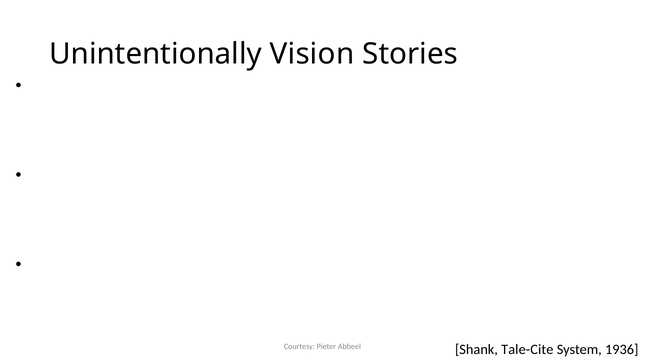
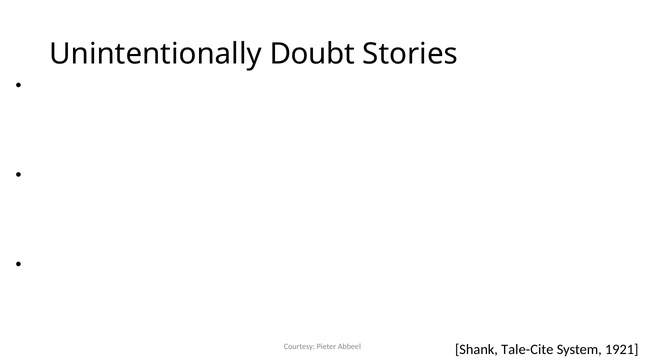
Vision: Vision -> Doubt
1936: 1936 -> 1921
